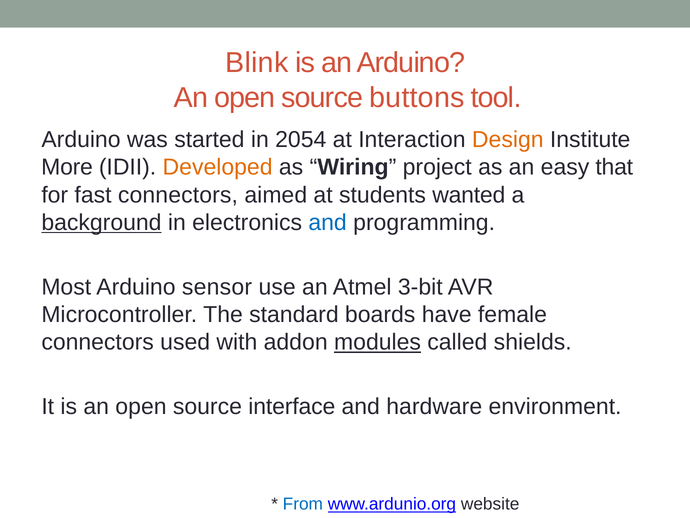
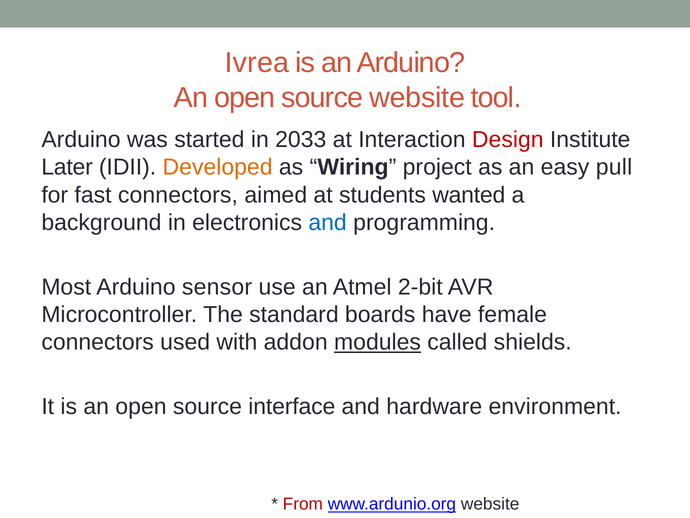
Blink: Blink -> Ivrea
source buttons: buttons -> website
2054: 2054 -> 2033
Design colour: orange -> red
More: More -> Later
that: that -> pull
background underline: present -> none
3-bit: 3-bit -> 2-bit
From colour: blue -> red
